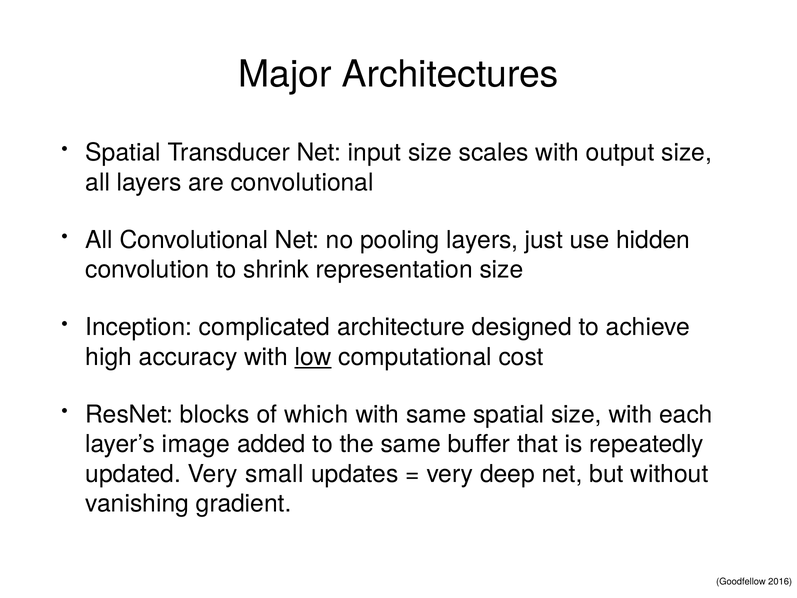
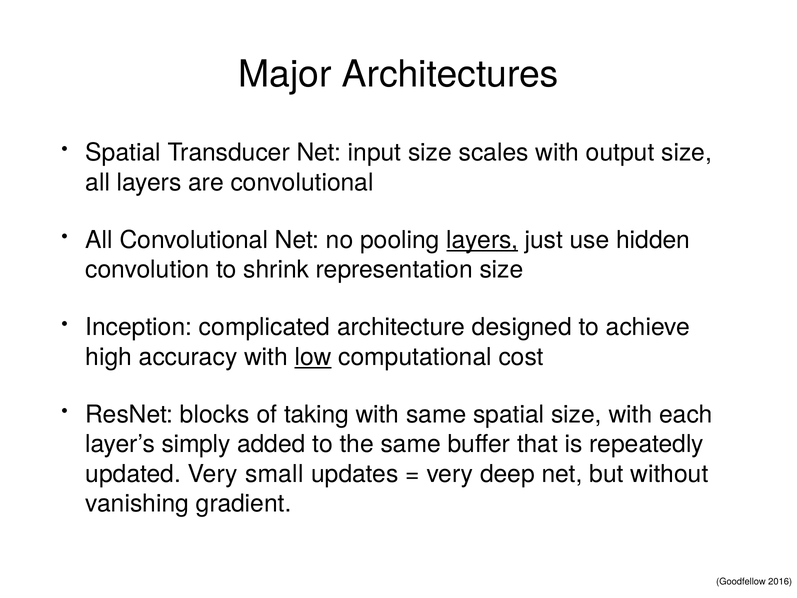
layers at (482, 240) underline: none -> present
which: which -> taking
image: image -> simply
